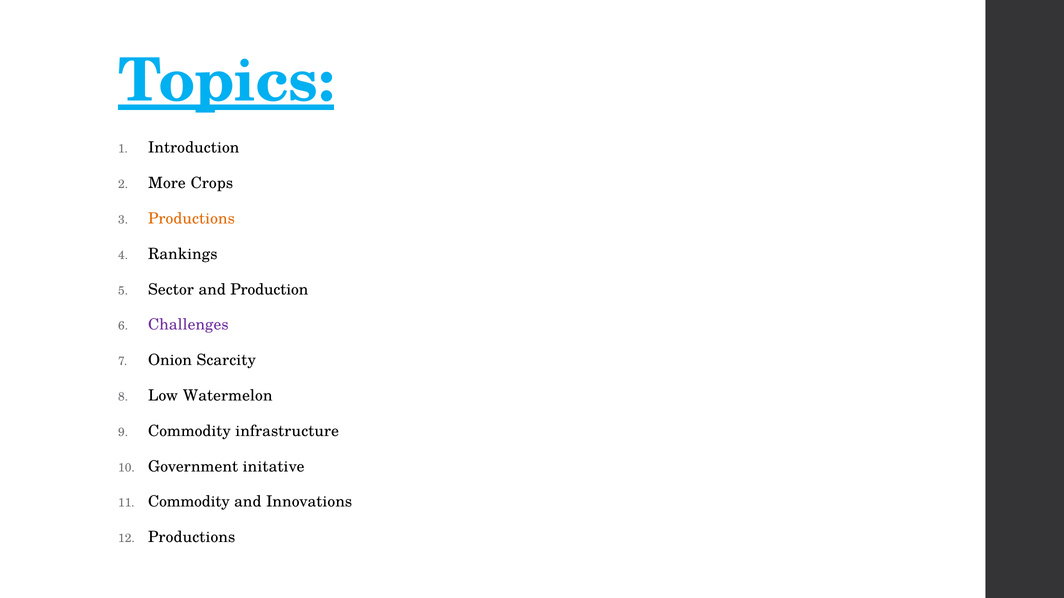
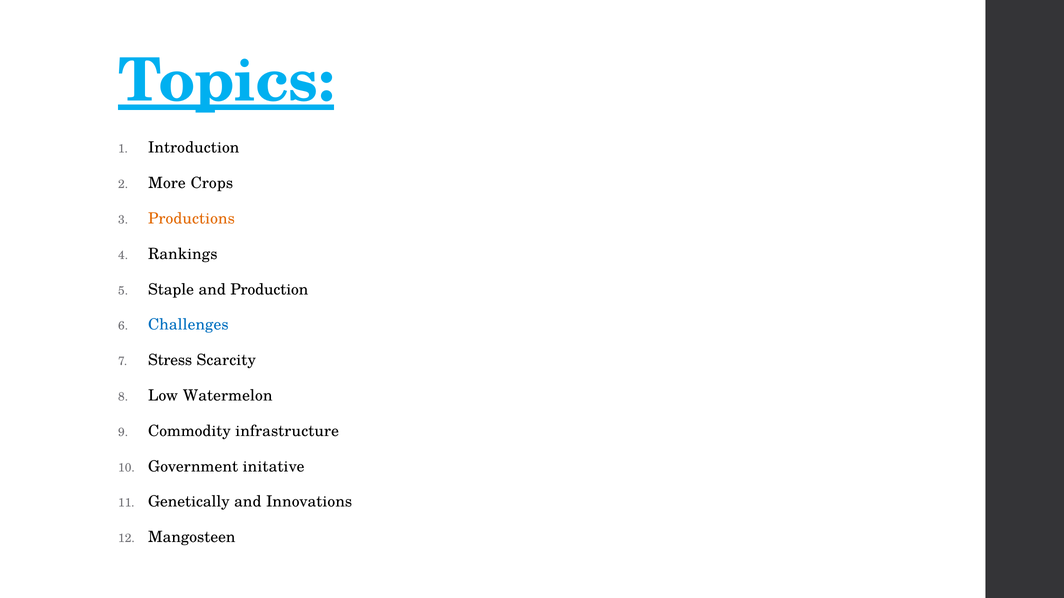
Sector: Sector -> Staple
Challenges colour: purple -> blue
Onion: Onion -> Stress
Commodity at (189, 502): Commodity -> Genetically
Productions at (192, 538): Productions -> Mangosteen
